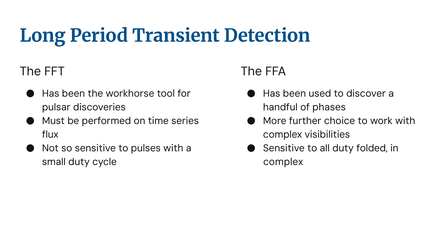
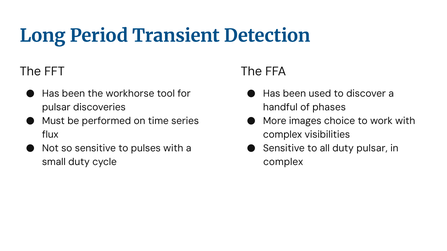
further: further -> images
duty folded: folded -> pulsar
